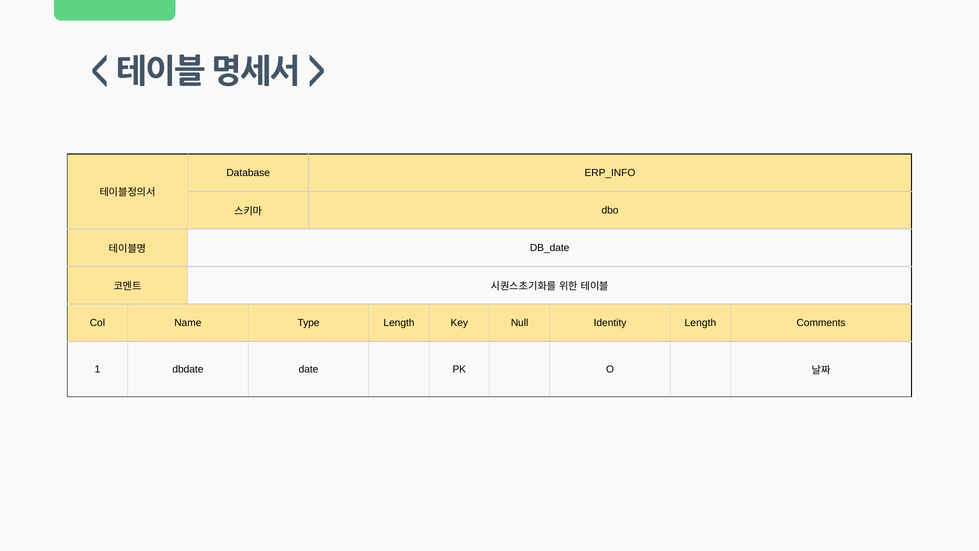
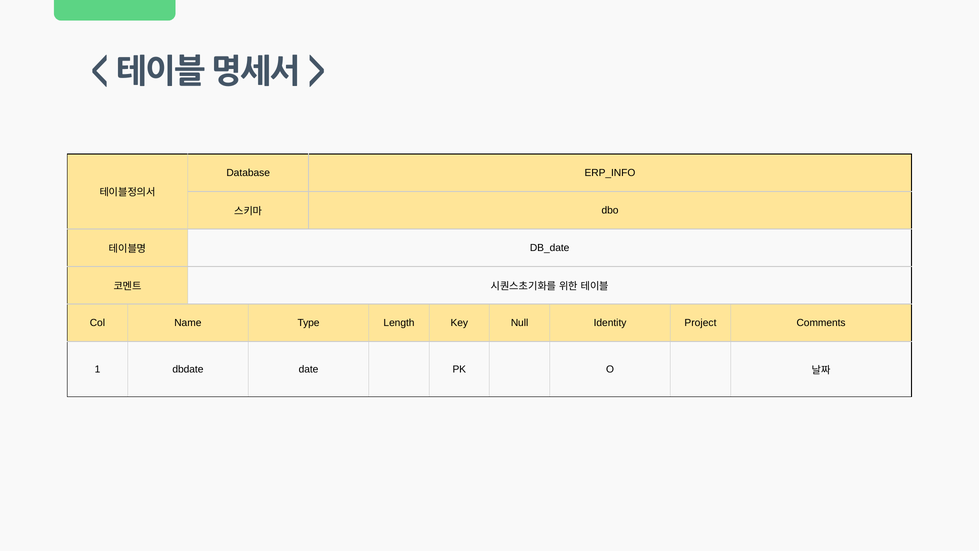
Identity Length: Length -> Project
